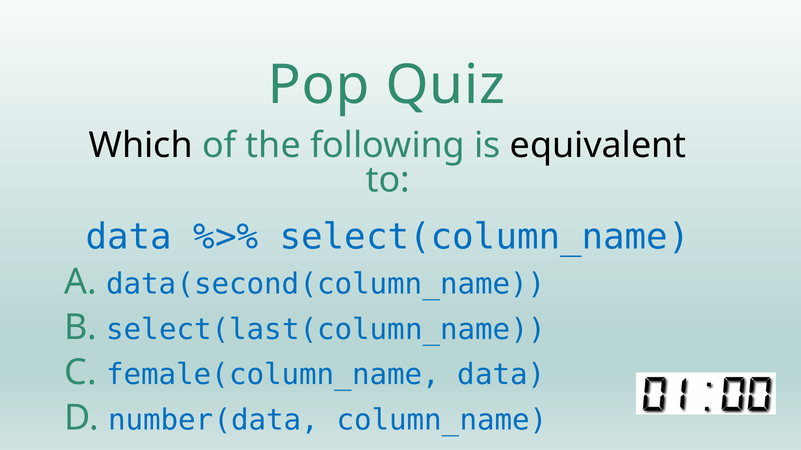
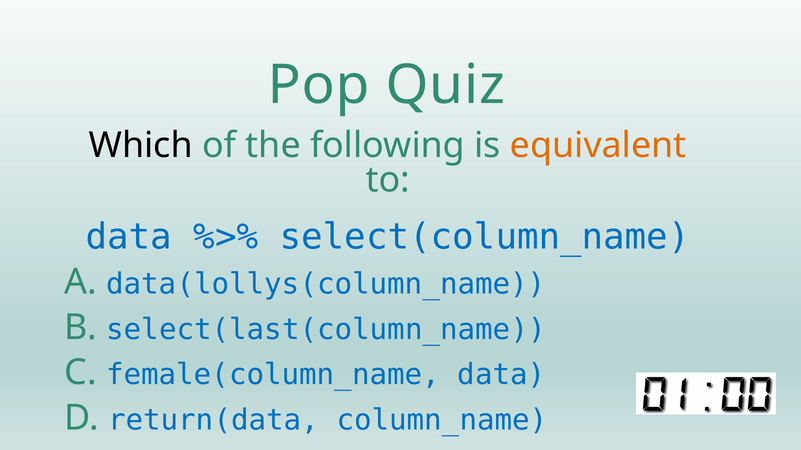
equivalent colour: black -> orange
data(second(column_name: data(second(column_name -> data(lollys(column_name
number(data: number(data -> return(data
